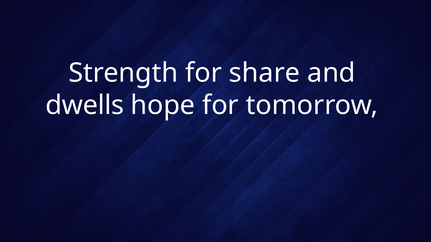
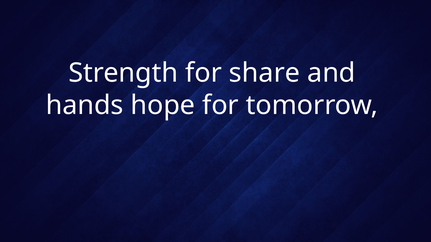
dwells: dwells -> hands
